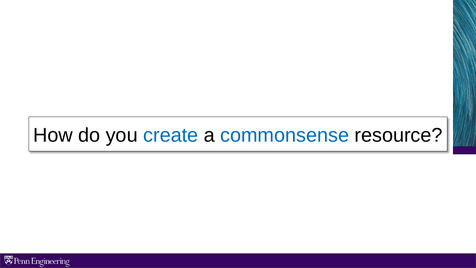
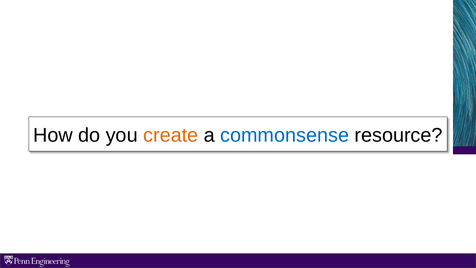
create colour: blue -> orange
